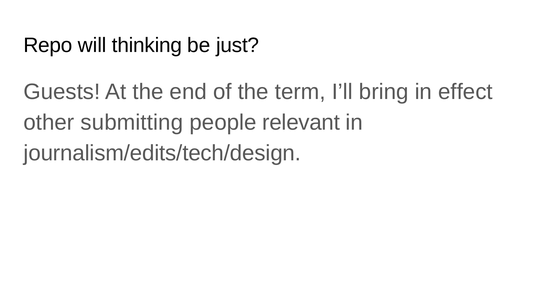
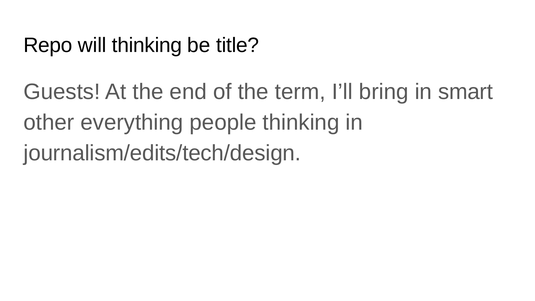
just: just -> title
effect: effect -> smart
submitting: submitting -> everything
people relevant: relevant -> thinking
